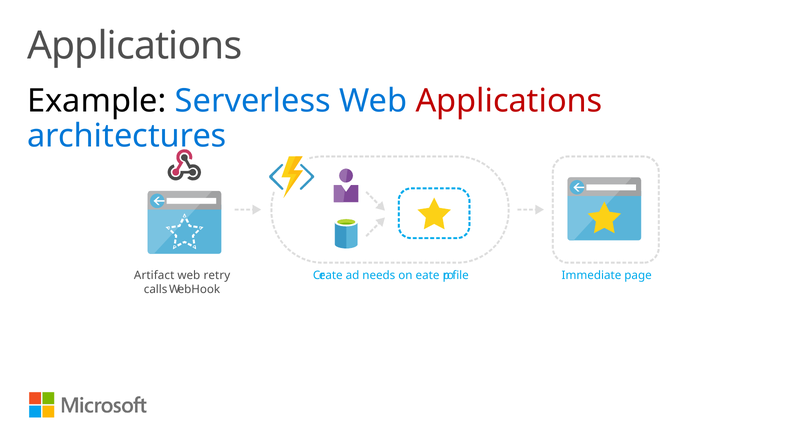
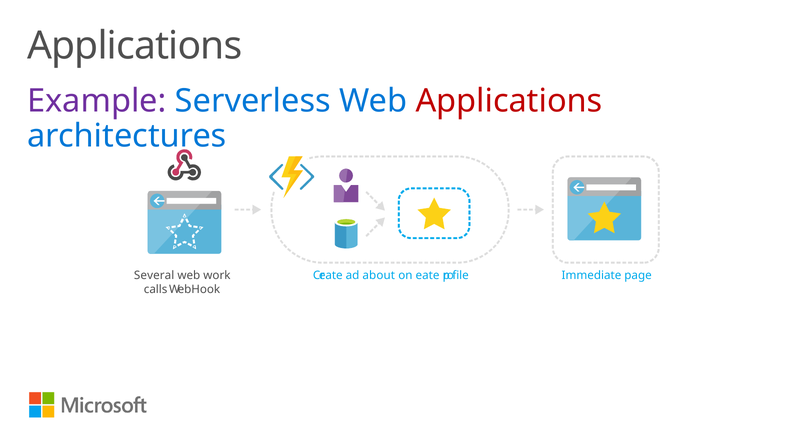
Example colour: black -> purple
Artifact: Artifact -> Several
retry: retry -> work
needs: needs -> about
